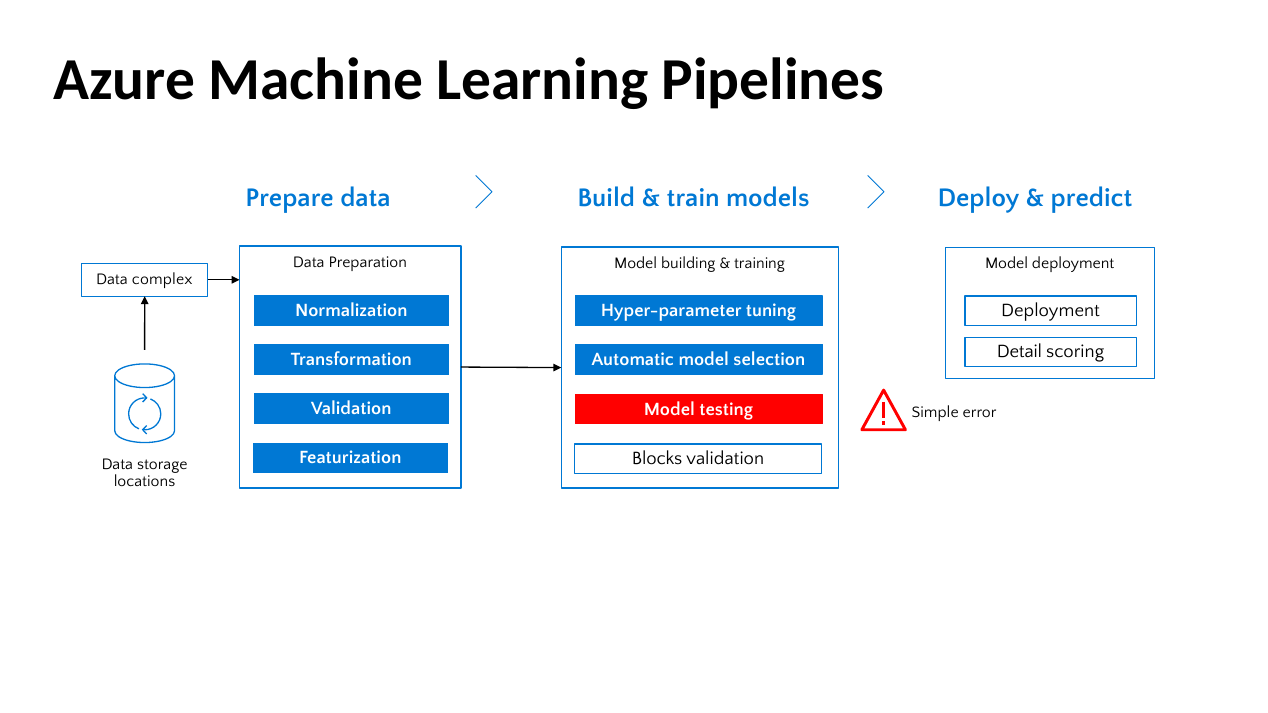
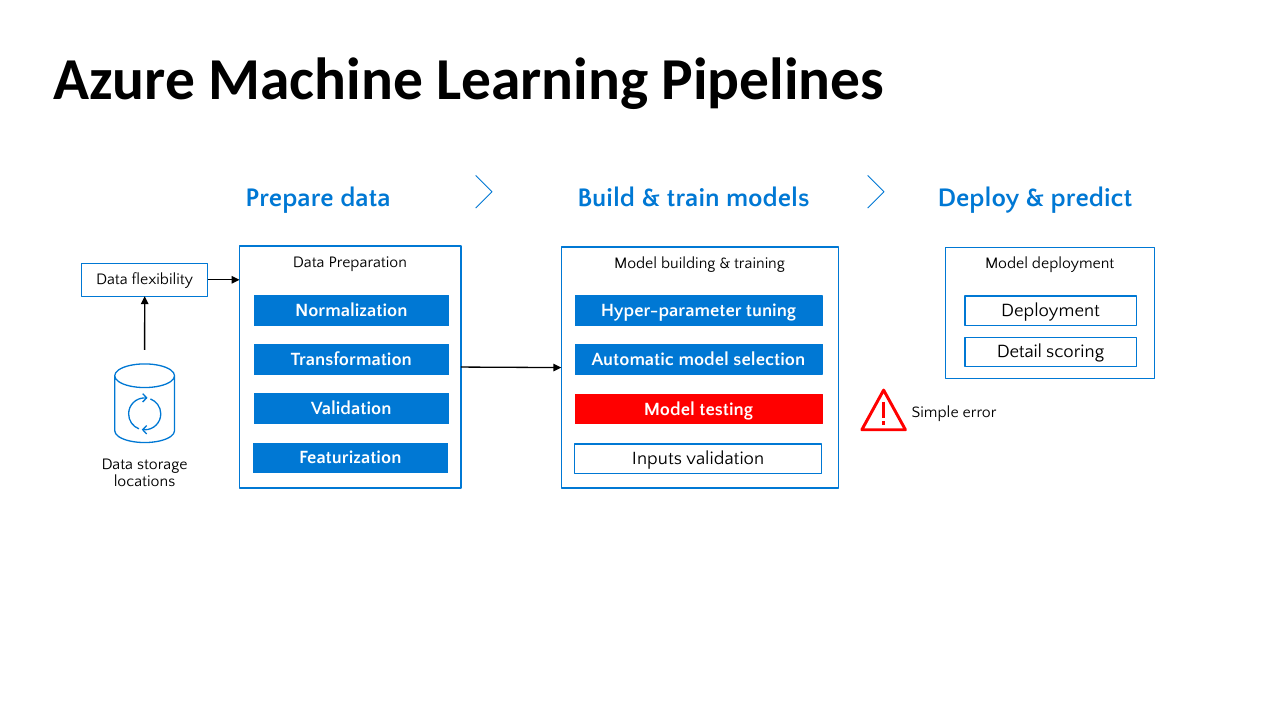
complex: complex -> flexibility
Blocks: Blocks -> Inputs
